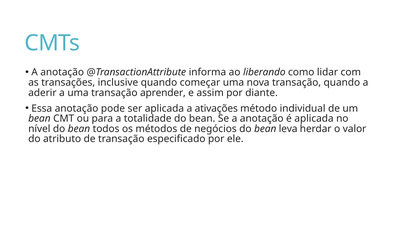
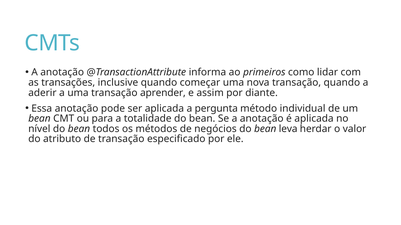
liberando: liberando -> primeiros
ativações: ativações -> pergunta
